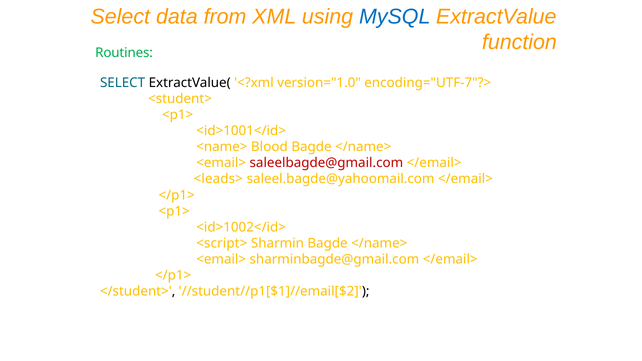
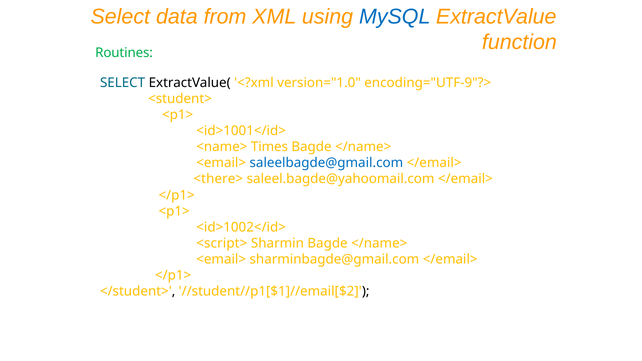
encoding="UTF-7"?>: encoding="UTF-7"?> -> encoding="UTF-9"?>
Blood: Blood -> Times
saleelbagde@gmail.com colour: red -> blue
<leads>: <leads> -> <there>
